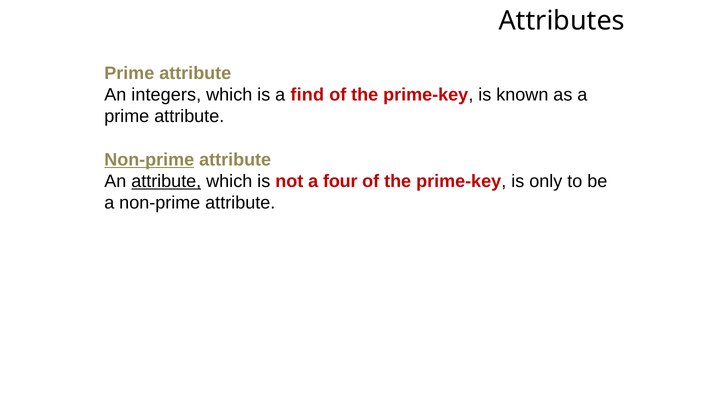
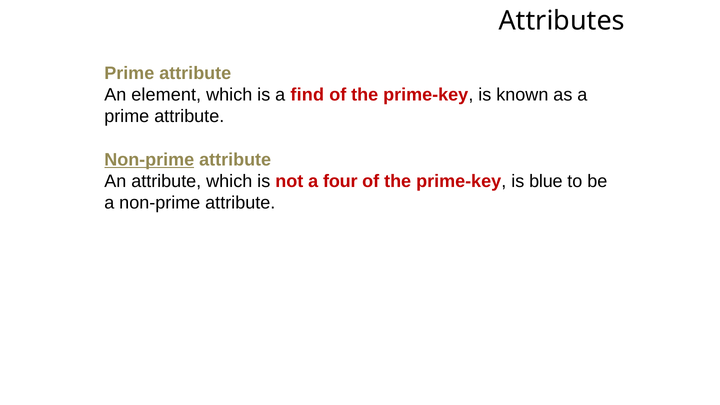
integers: integers -> element
attribute at (166, 181) underline: present -> none
only: only -> blue
